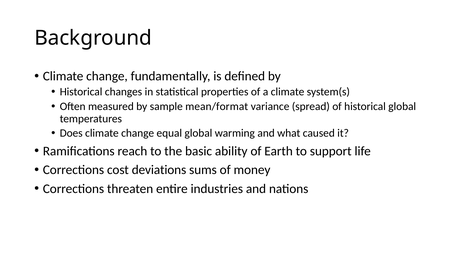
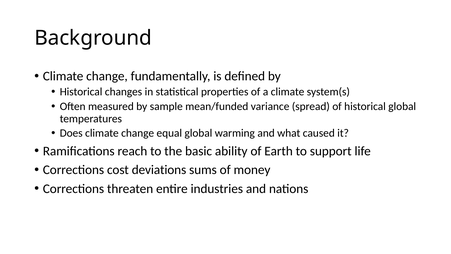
mean/format: mean/format -> mean/funded
